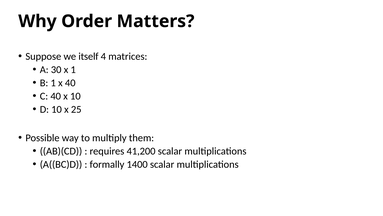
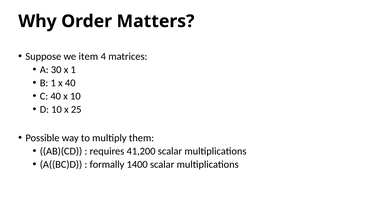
itself: itself -> item
